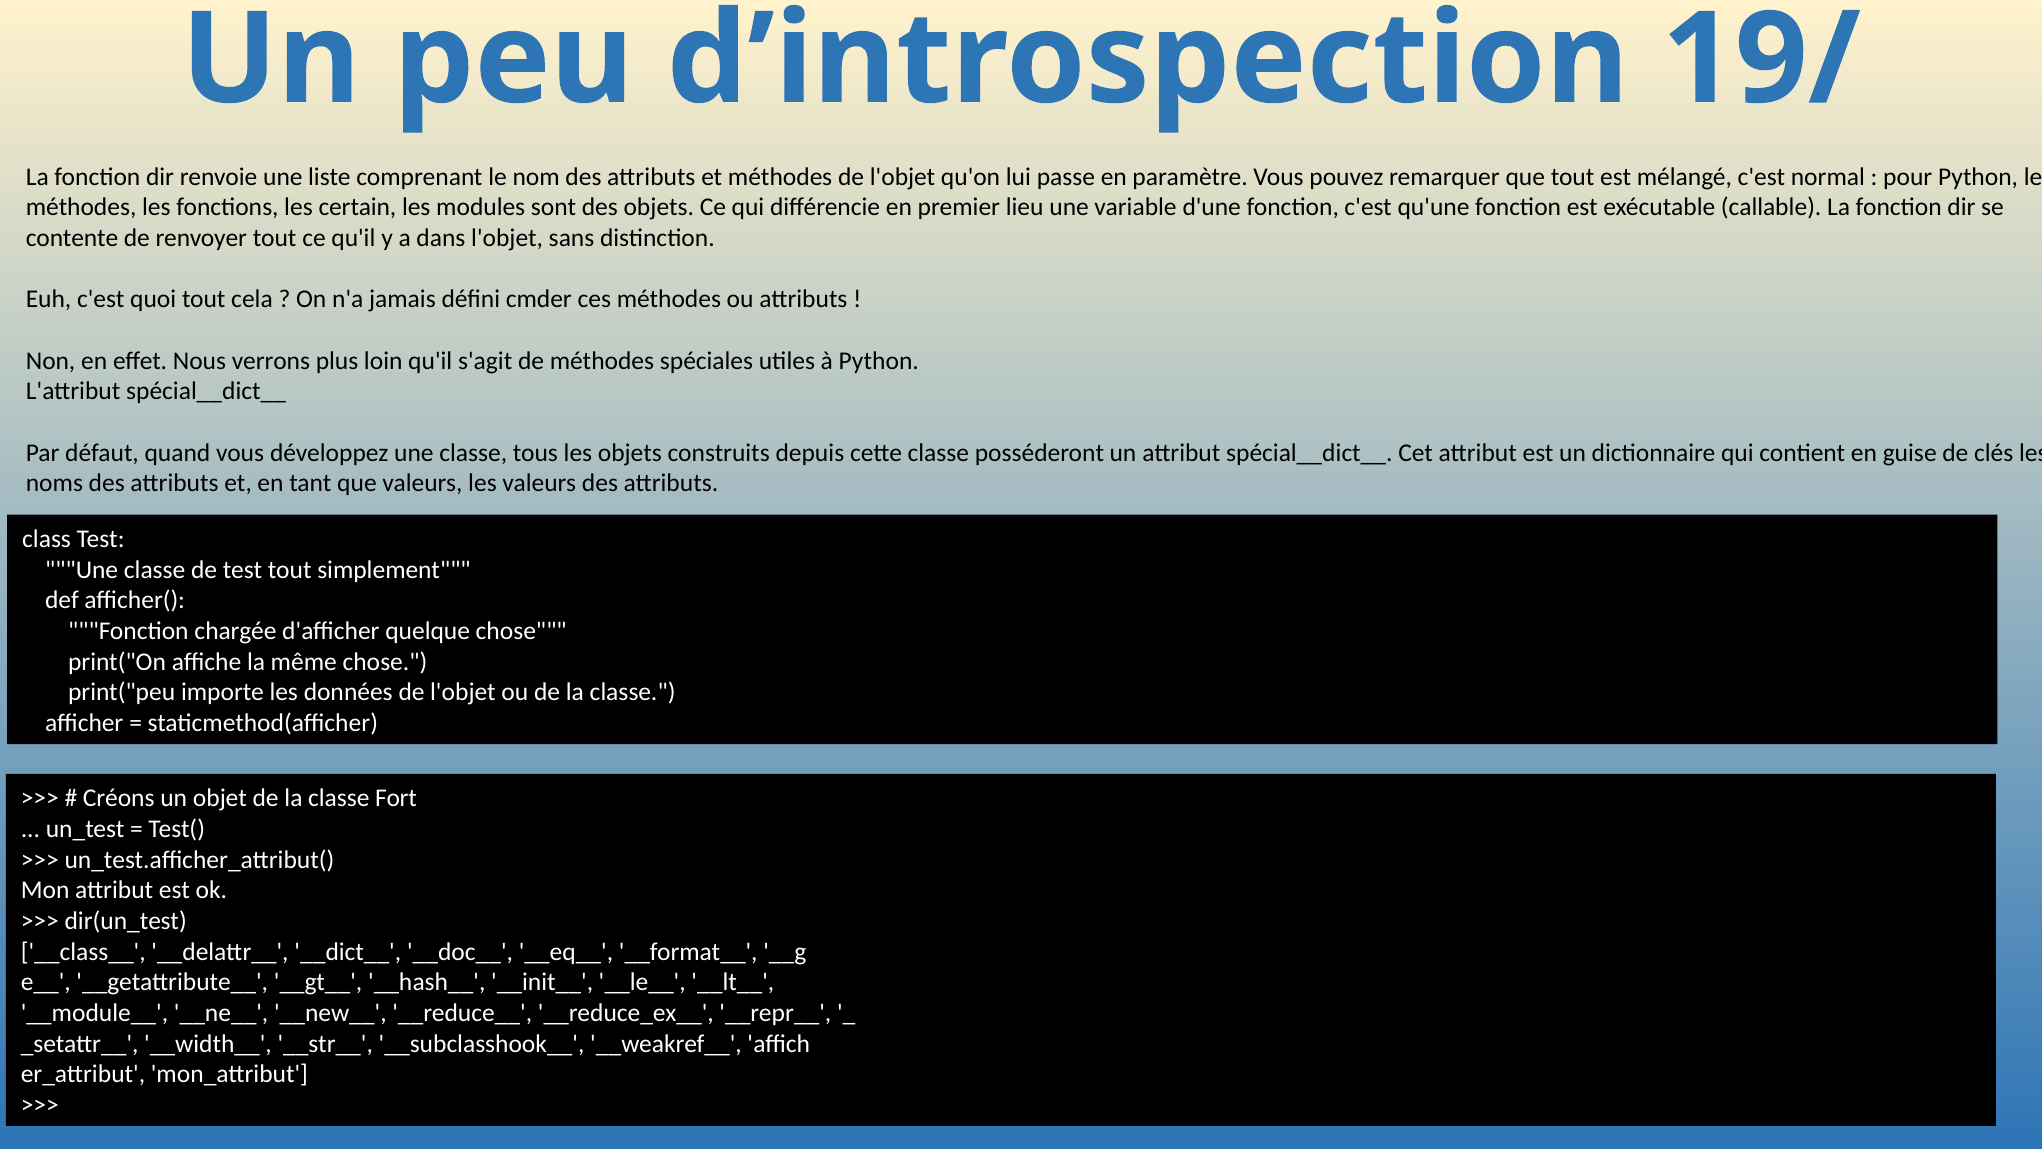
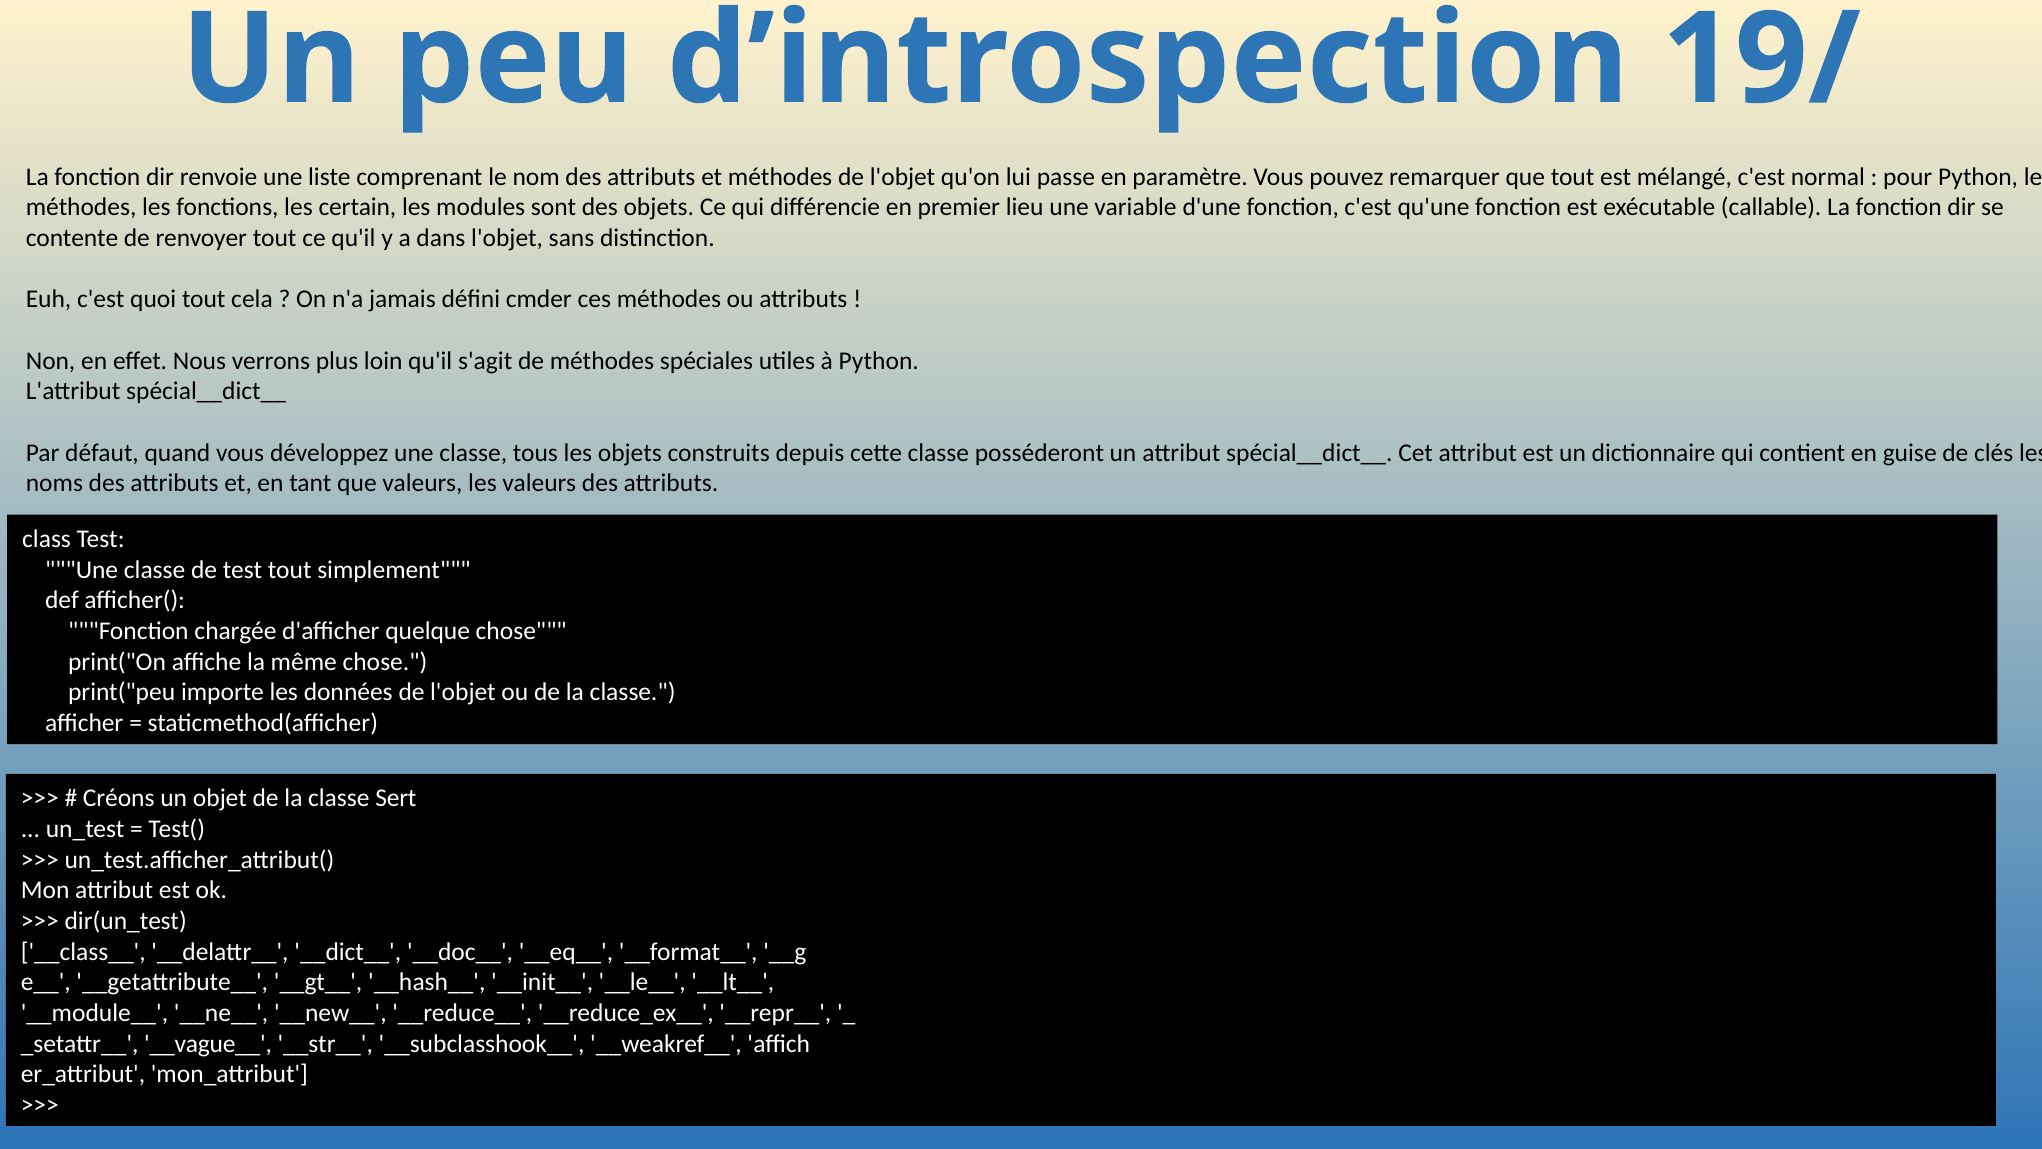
Fort: Fort -> Sert
__width__: __width__ -> __vague__
